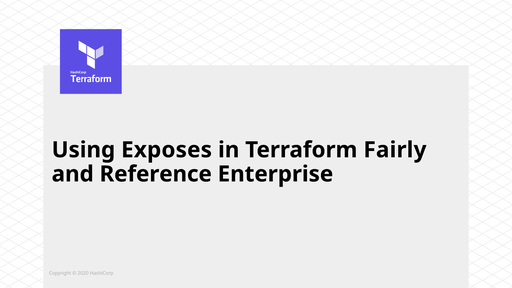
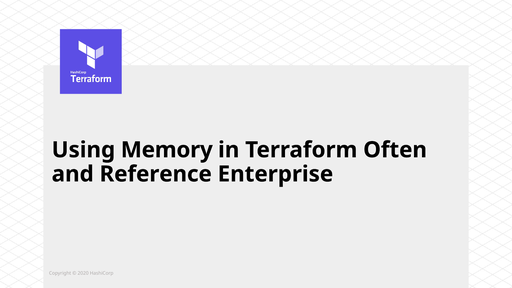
Exposes: Exposes -> Memory
Fairly: Fairly -> Often
